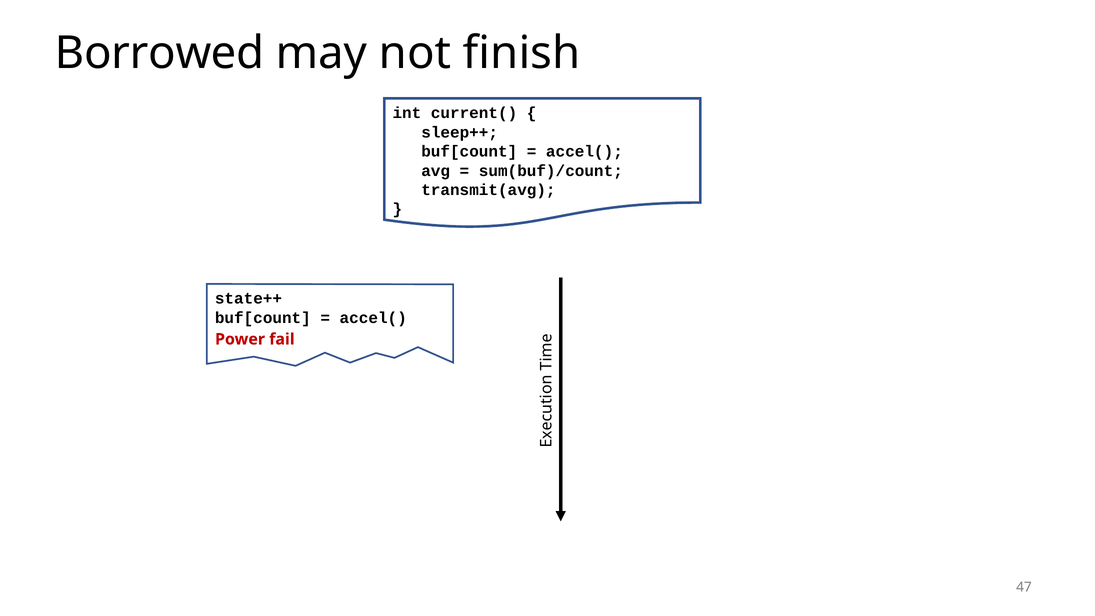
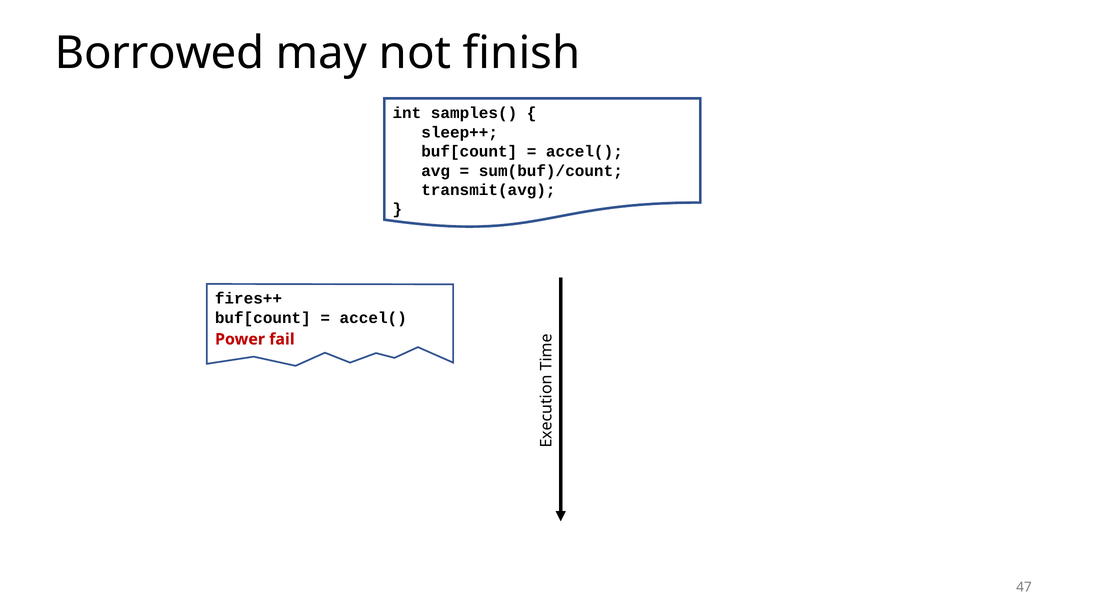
current(: current( -> samples(
state++: state++ -> fires++
